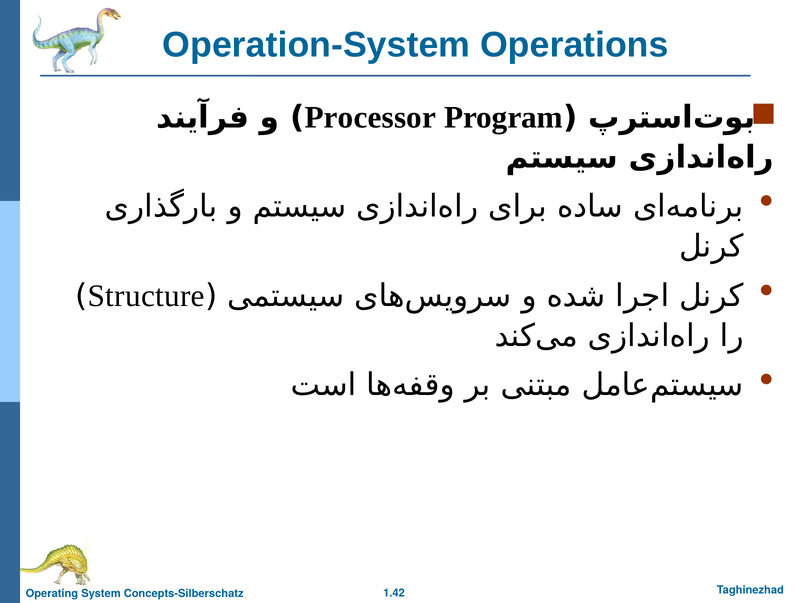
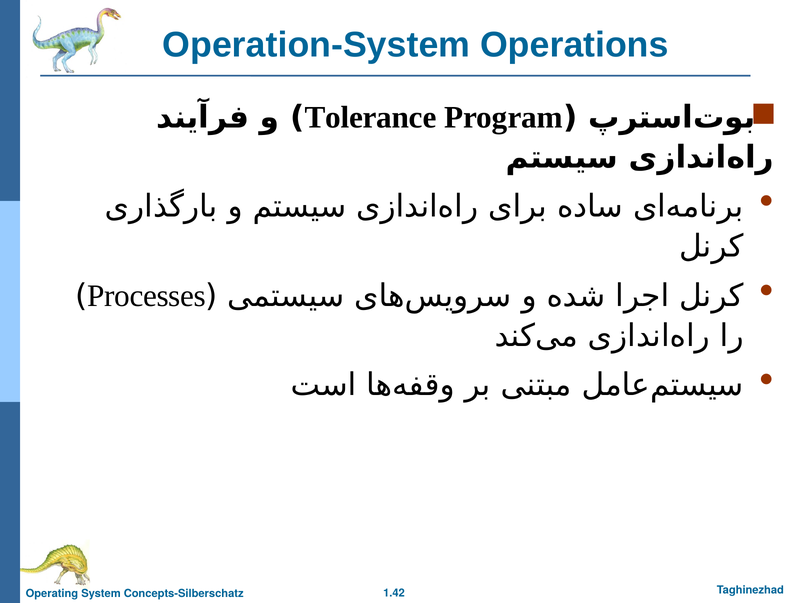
Processor: Processor -> Tolerance
Structure: Structure -> Processes
